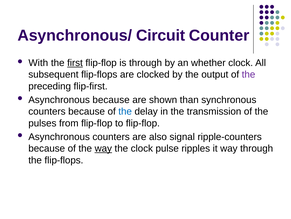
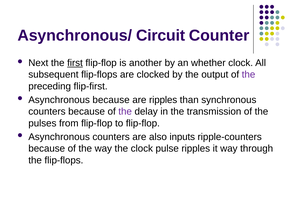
With: With -> Next
is through: through -> another
are shown: shown -> ripples
the at (125, 111) colour: blue -> purple
signal: signal -> inputs
way at (103, 148) underline: present -> none
